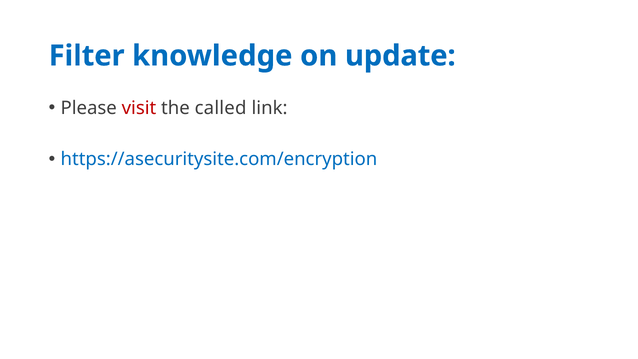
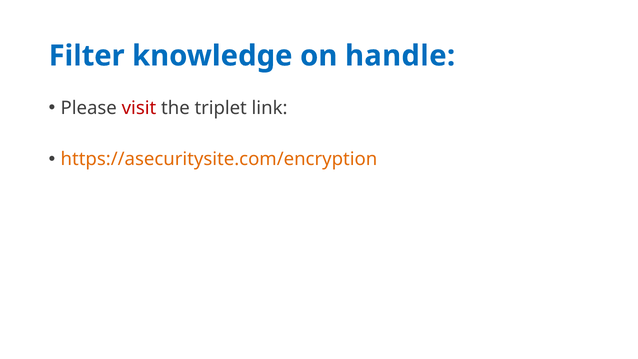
update: update -> handle
called: called -> triplet
https://asecuritysite.com/encryption colour: blue -> orange
